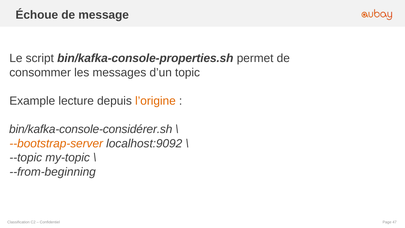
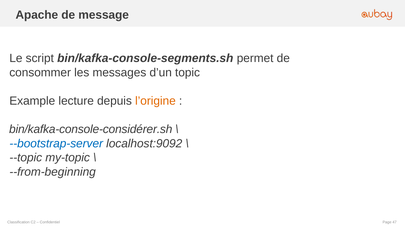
Échoue: Échoue -> Apache
bin/kafka-console-properties.sh: bin/kafka-console-properties.sh -> bin/kafka-console-segments.sh
--bootstrap-server colour: orange -> blue
